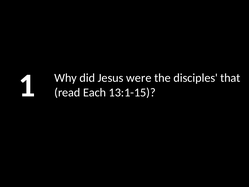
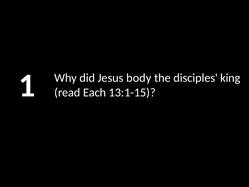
were: were -> body
that: that -> king
